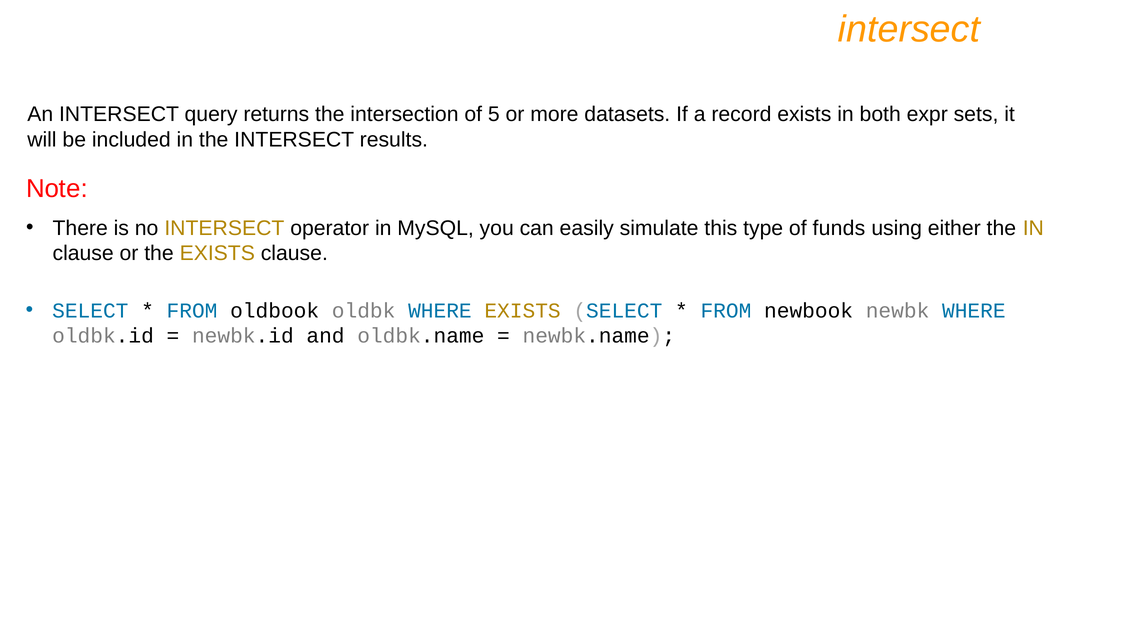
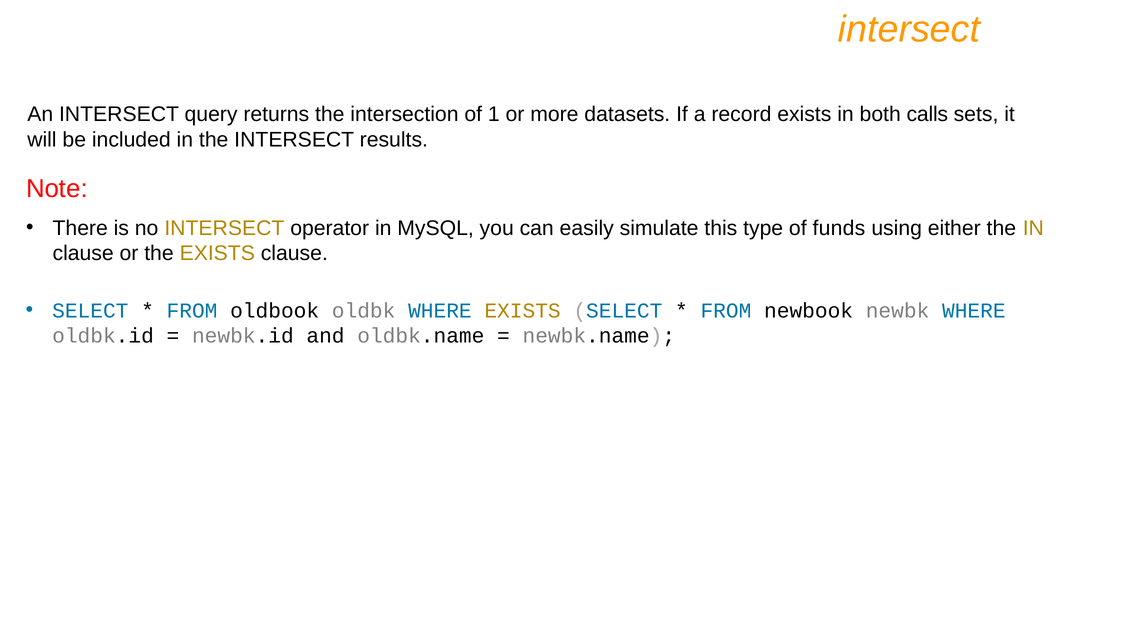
5: 5 -> 1
expr: expr -> calls
